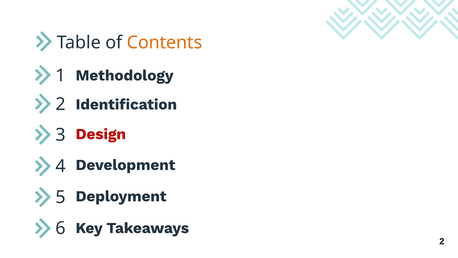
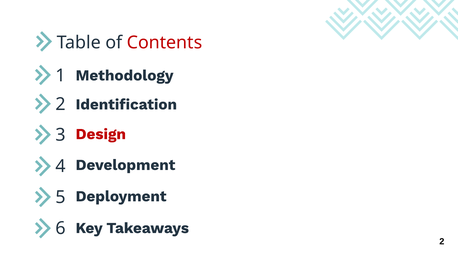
Contents colour: orange -> red
